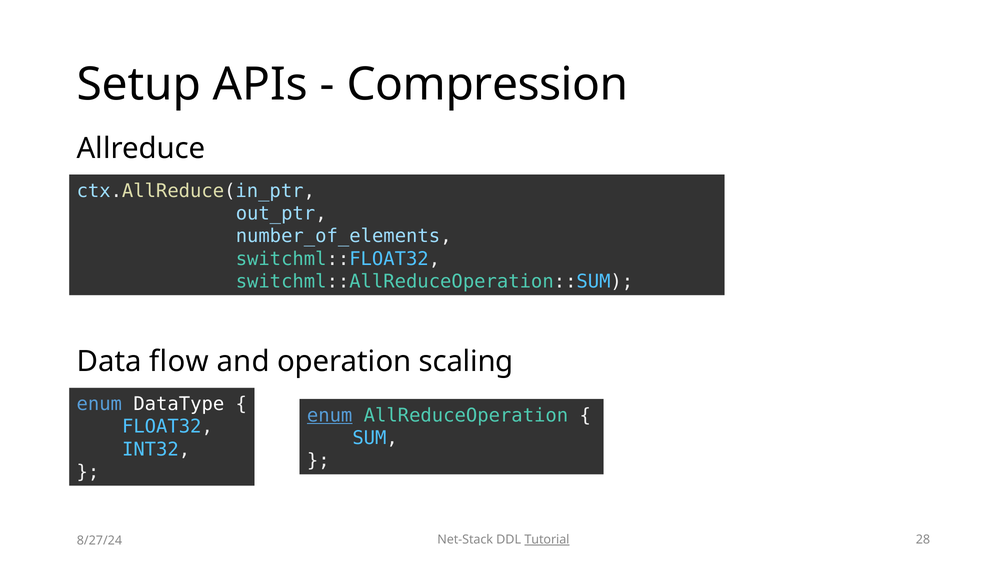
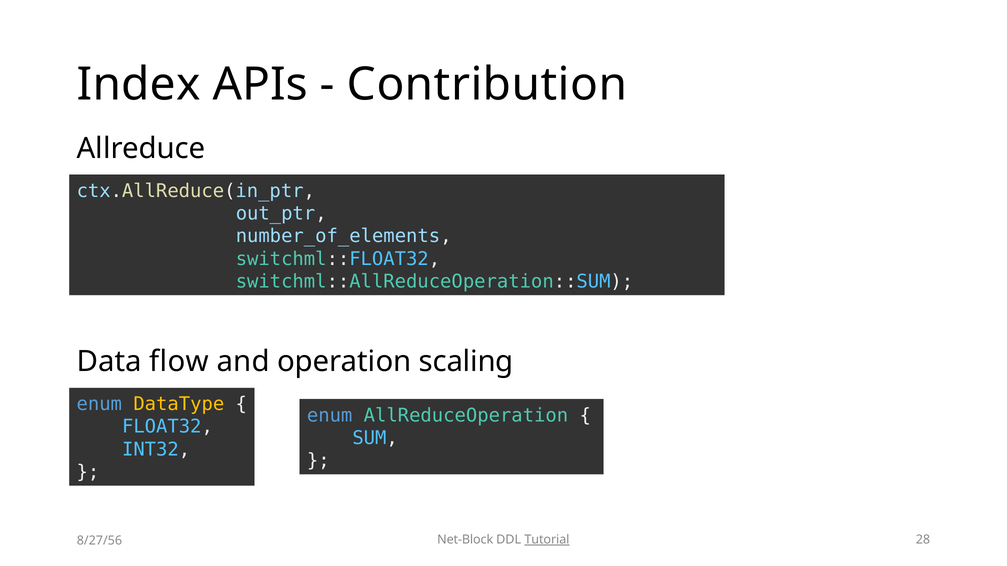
Setup: Setup -> Index
Compression: Compression -> Contribution
DataType colour: white -> yellow
enum at (330, 416) underline: present -> none
Net-Stack: Net-Stack -> Net-Block
8/27/24: 8/27/24 -> 8/27/56
